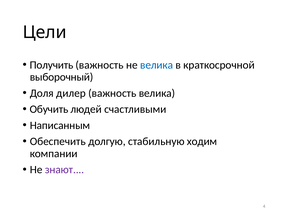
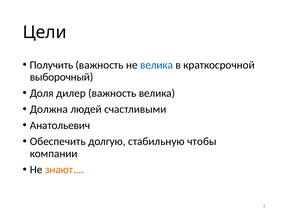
Обучить: Обучить -> Должна
Написанным: Написанным -> Анатольевич
ходим: ходим -> чтобы
знают colour: purple -> orange
